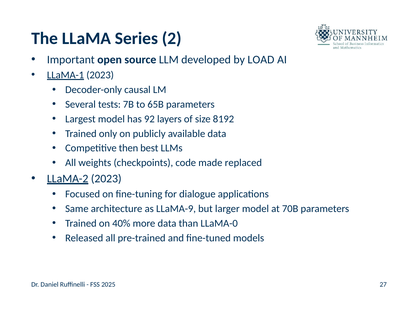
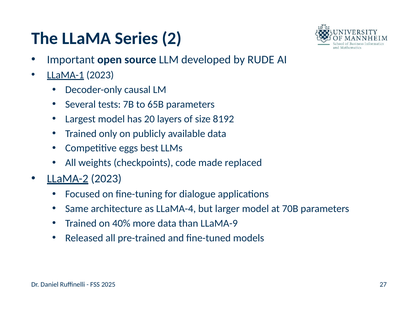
LOAD: LOAD -> RUDE
92: 92 -> 20
then: then -> eggs
LLaMA-9: LLaMA-9 -> LLaMA-4
LLaMA-0: LLaMA-0 -> LLaMA-9
